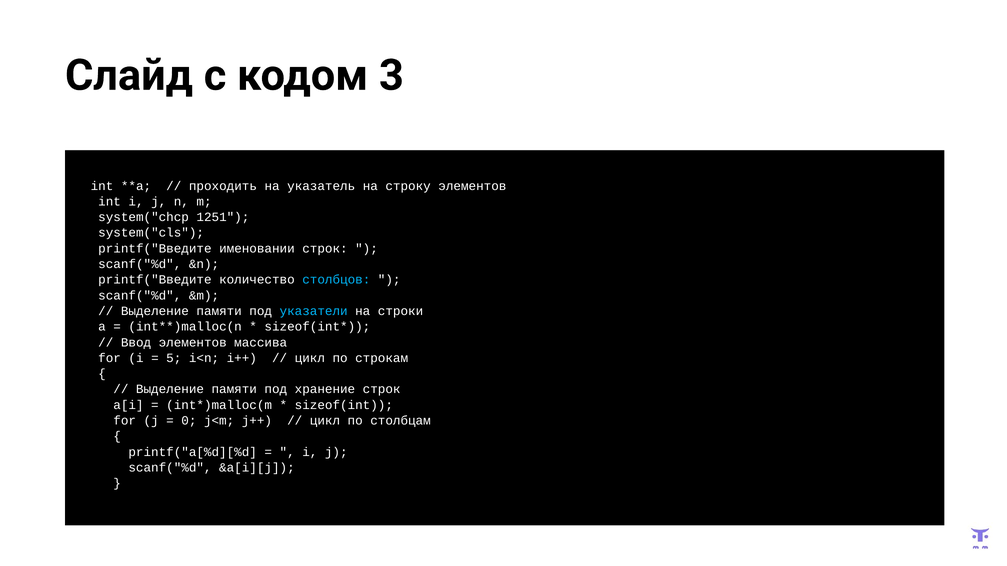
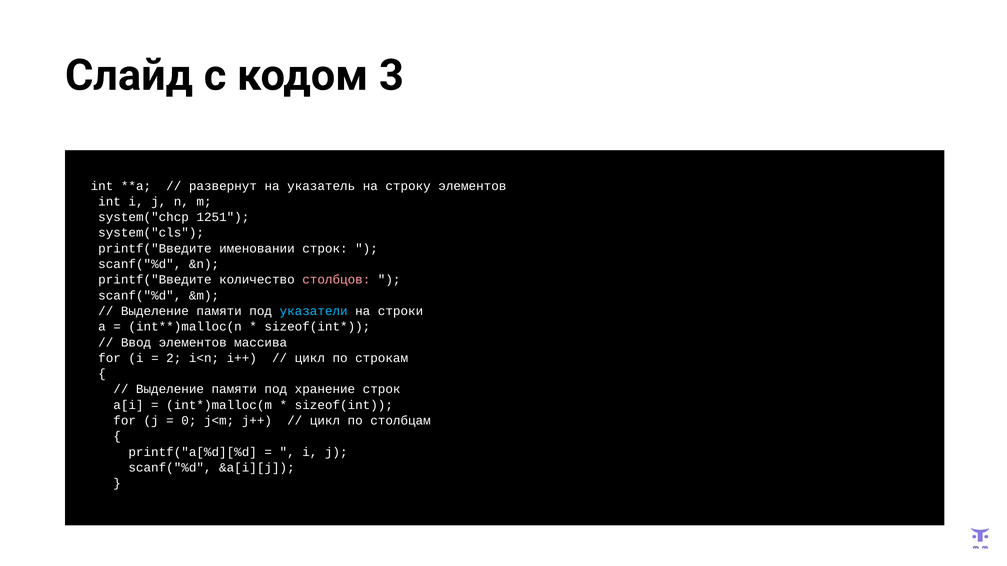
проходить: проходить -> развернут
столбцов colour: light blue -> pink
5: 5 -> 2
